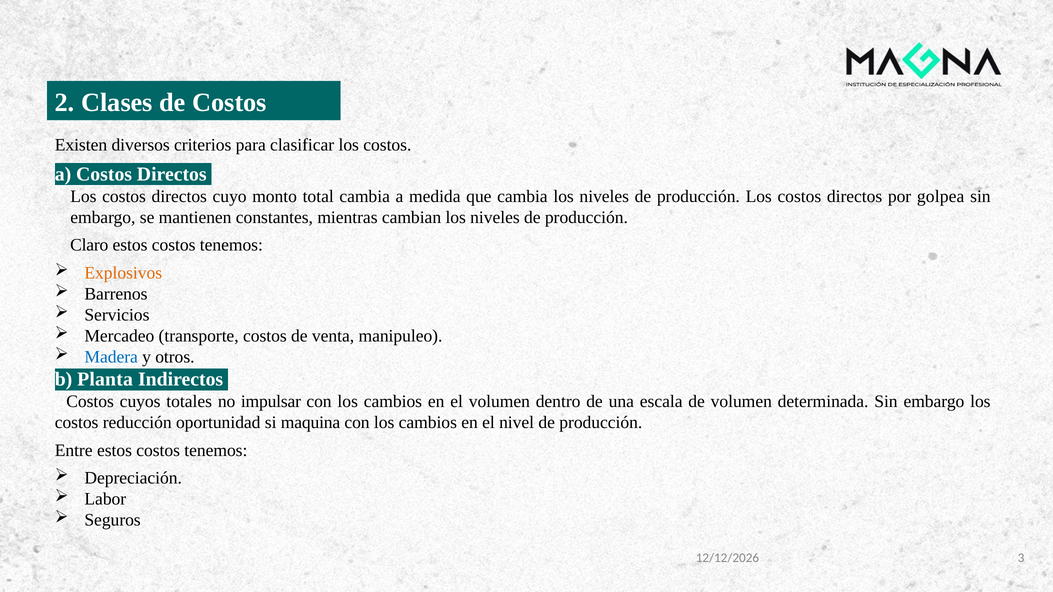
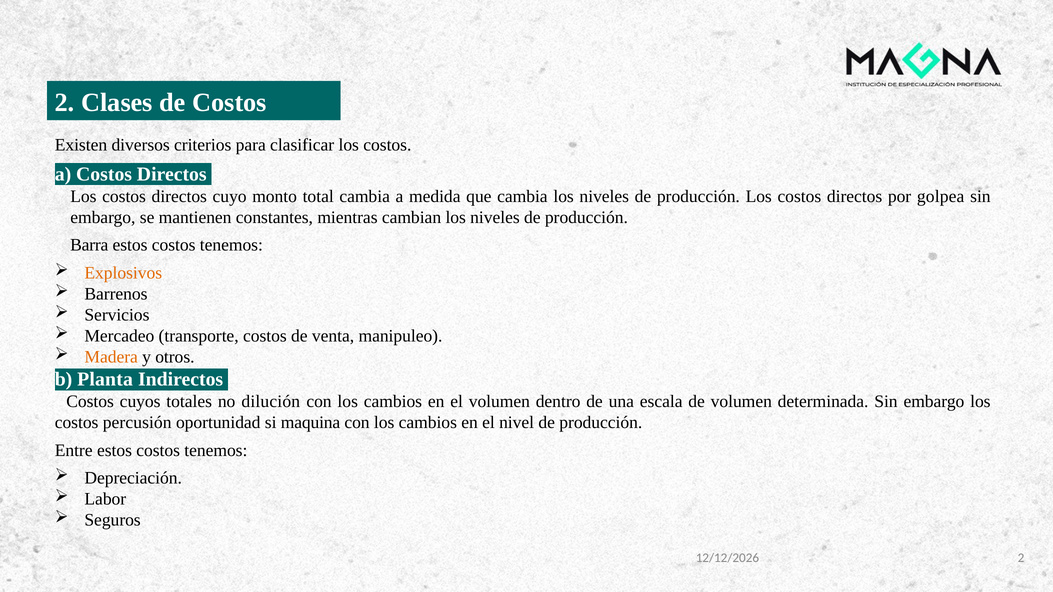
Claro: Claro -> Barra
Madera colour: blue -> orange
impulsar: impulsar -> dilución
reducción: reducción -> percusión
3: 3 -> 2
